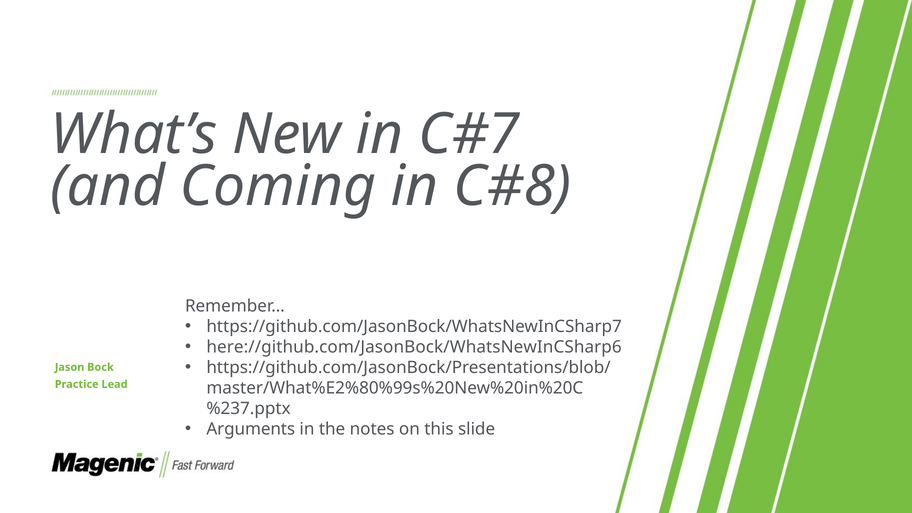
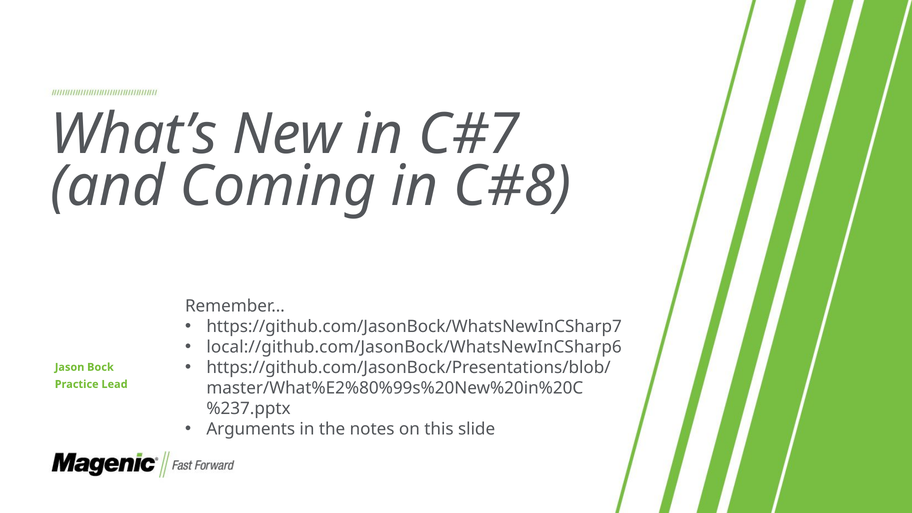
here://github.com/JasonBock/WhatsNewInCSharp6: here://github.com/JasonBock/WhatsNewInCSharp6 -> local://github.com/JasonBock/WhatsNewInCSharp6
